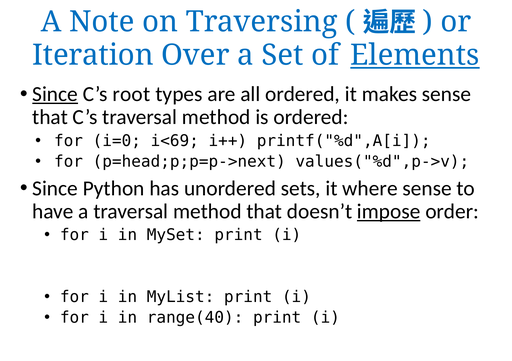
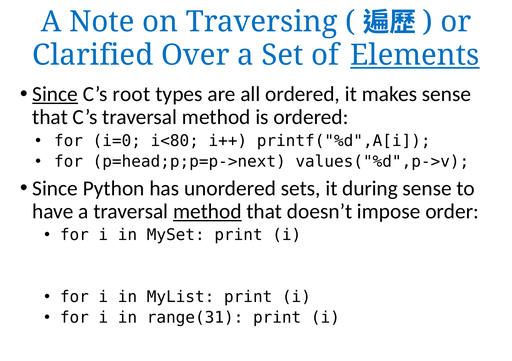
Iteration: Iteration -> Clarified
i<69: i<69 -> i<80
where: where -> during
method at (207, 211) underline: none -> present
impose underline: present -> none
range(40: range(40 -> range(31
